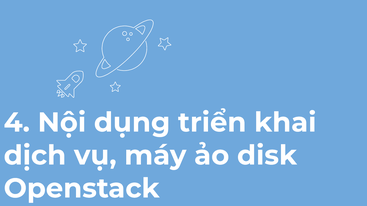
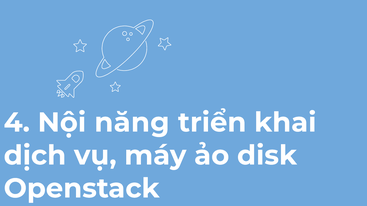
dụng: dụng -> năng
